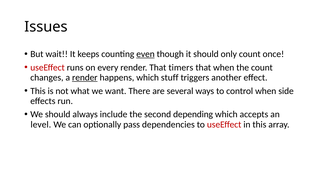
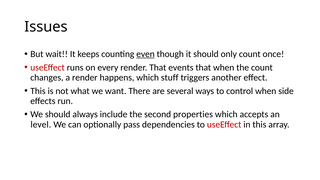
timers: timers -> events
render at (85, 78) underline: present -> none
depending: depending -> properties
